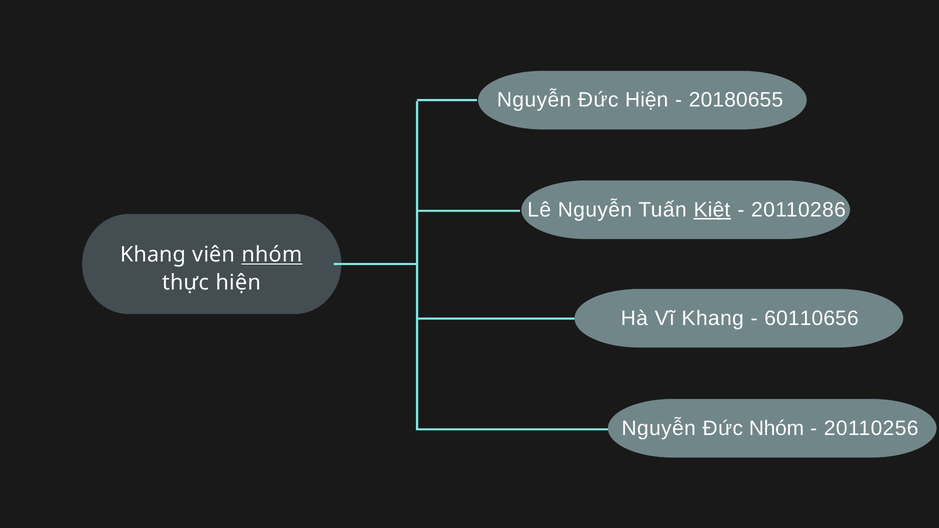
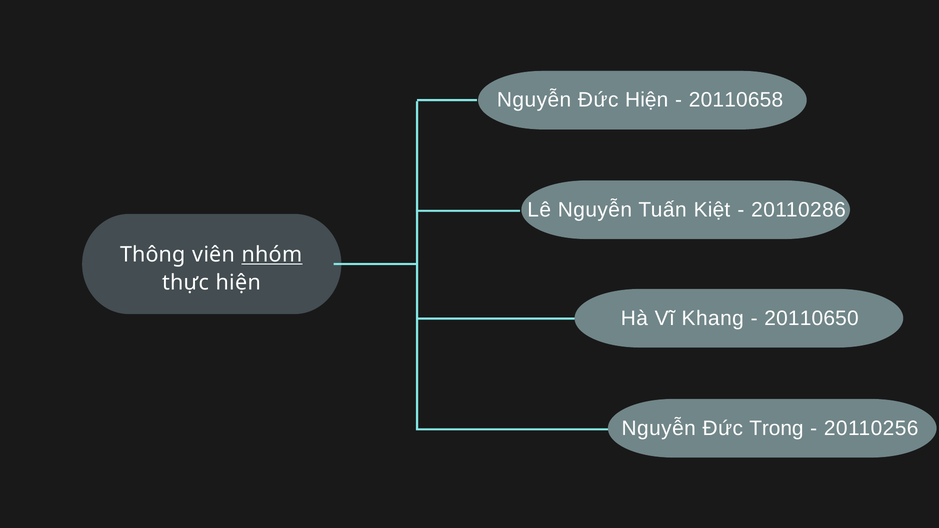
20180655: 20180655 -> 20110658
Kiệt underline: present -> none
Khang at (153, 255): Khang -> Thông
60110656: 60110656 -> 20110650
Đức Nhóm: Nhóm -> Trong
